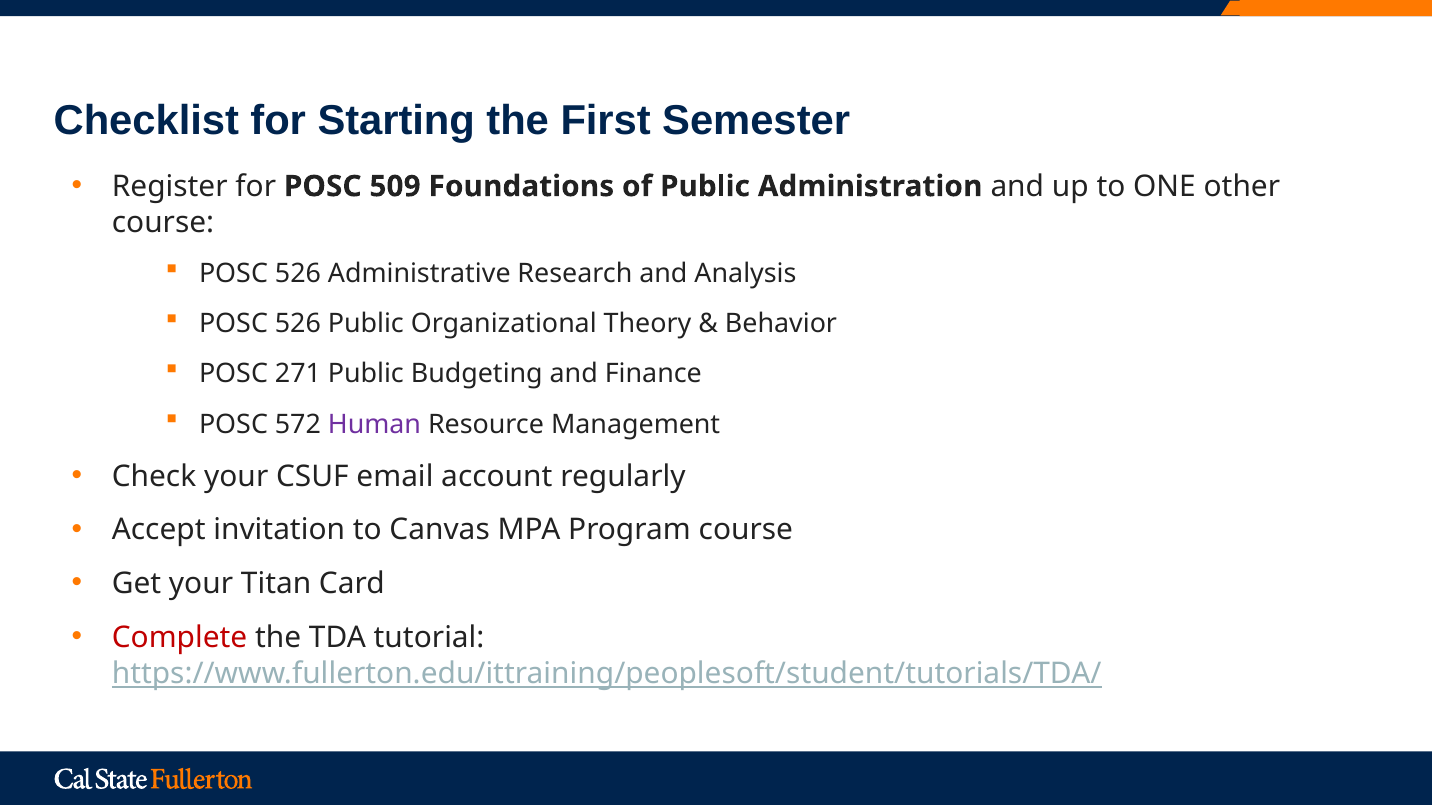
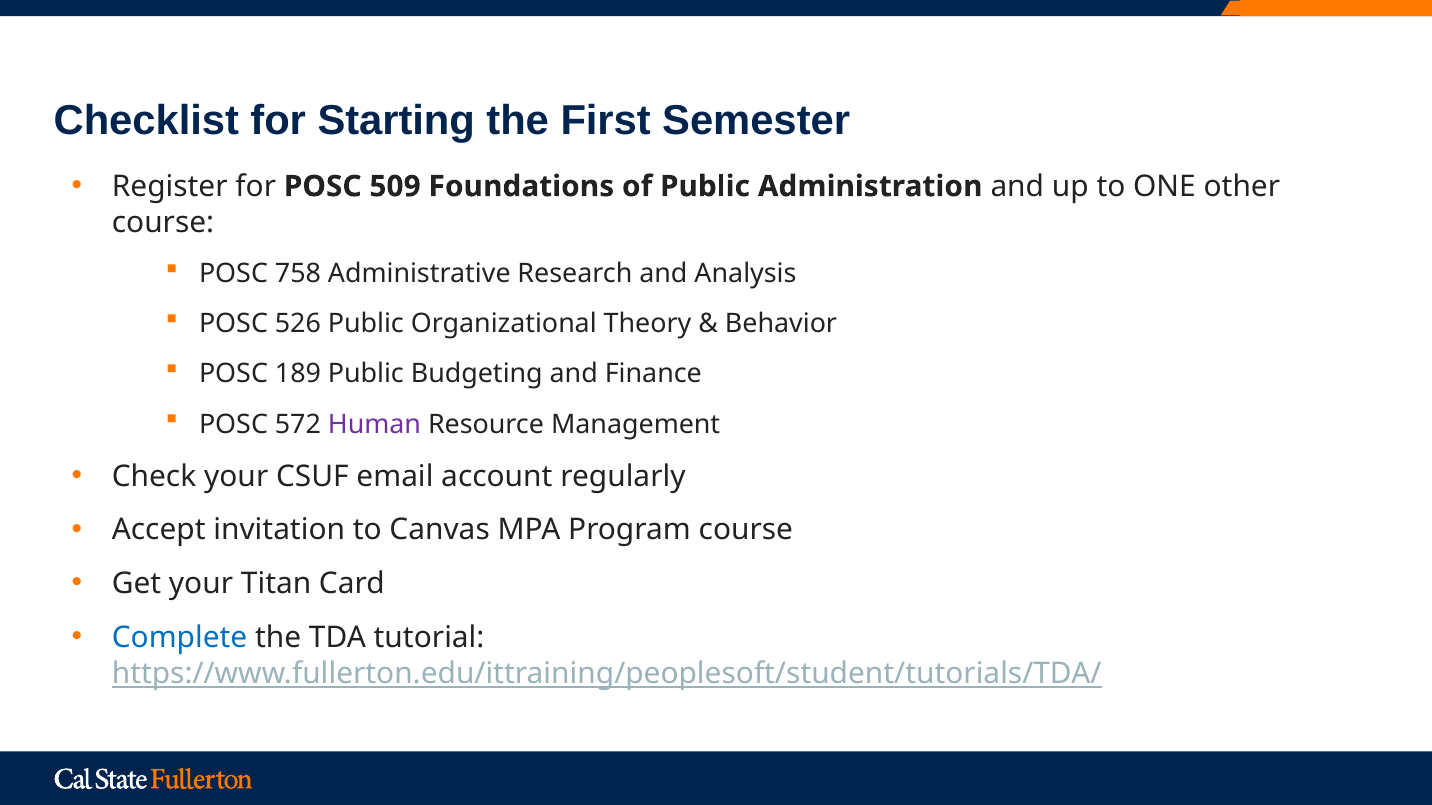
526 at (298, 274): 526 -> 758
271: 271 -> 189
Complete colour: red -> blue
